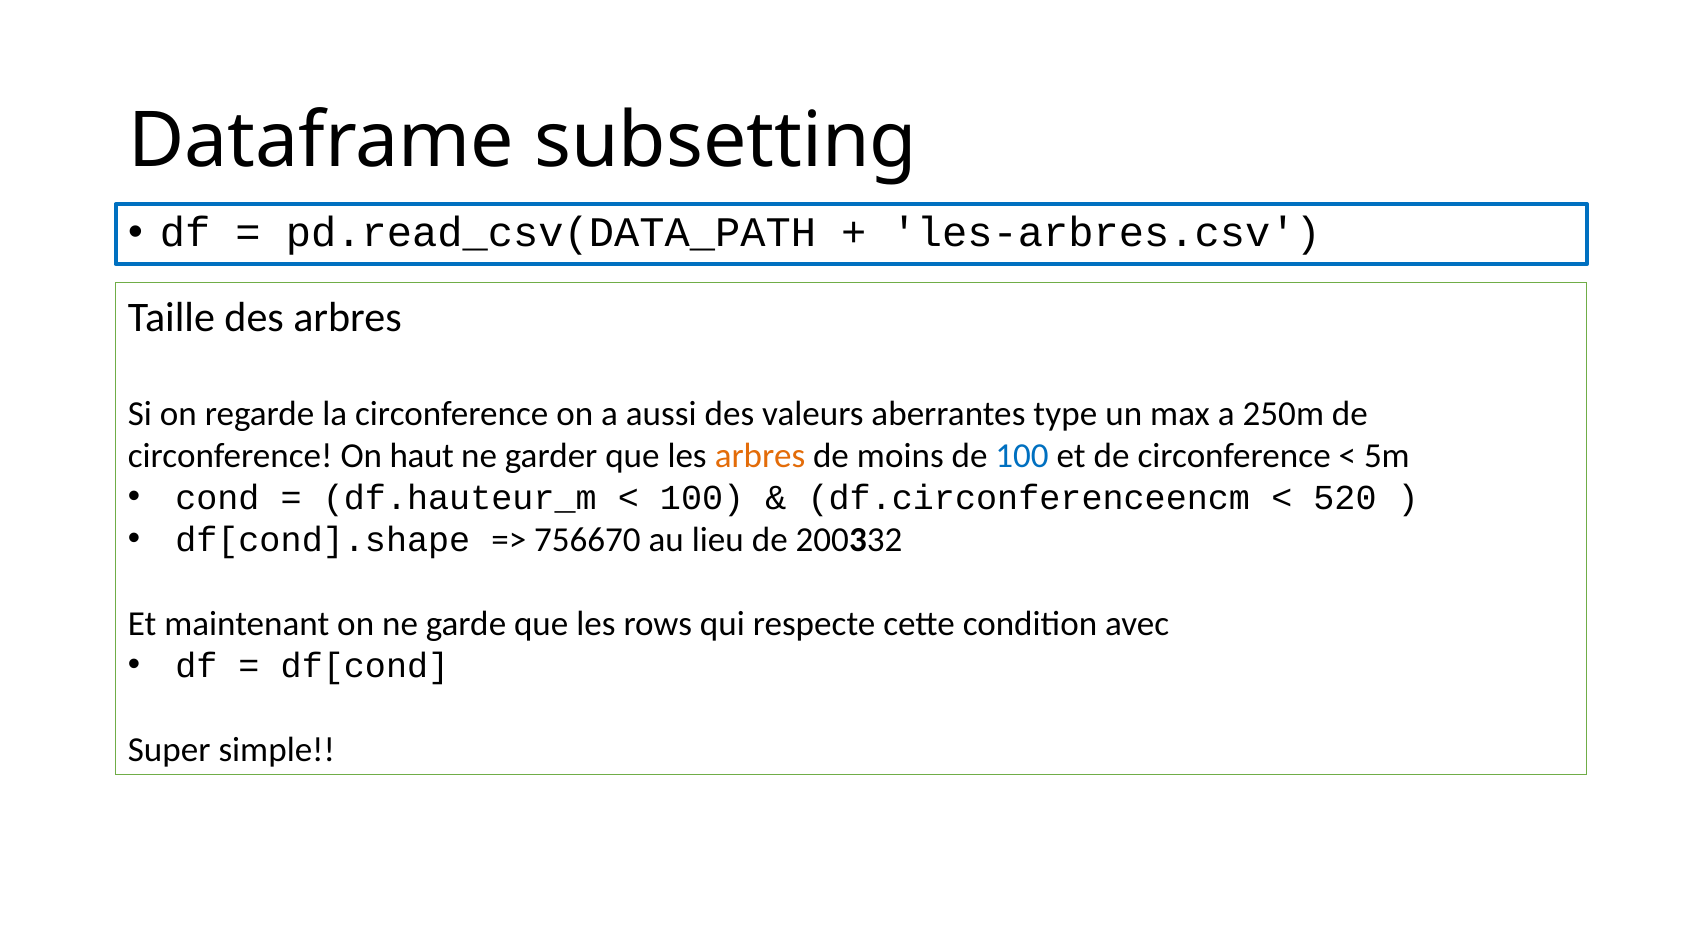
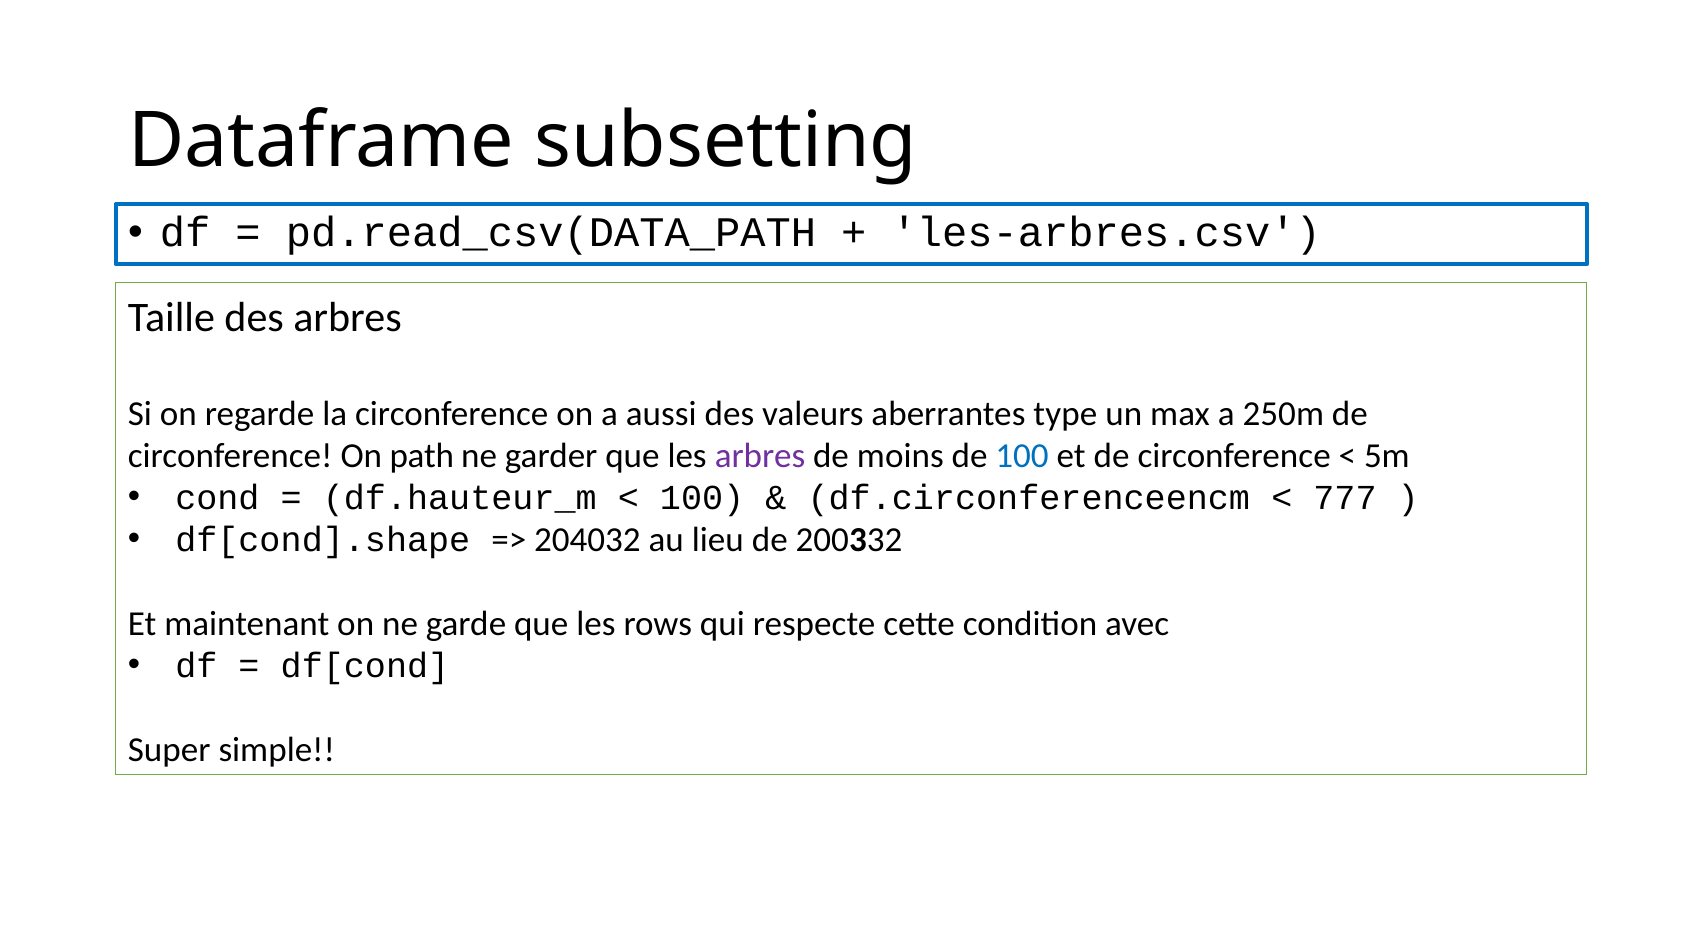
haut: haut -> path
arbres at (760, 456) colour: orange -> purple
520: 520 -> 777
756670: 756670 -> 204032
